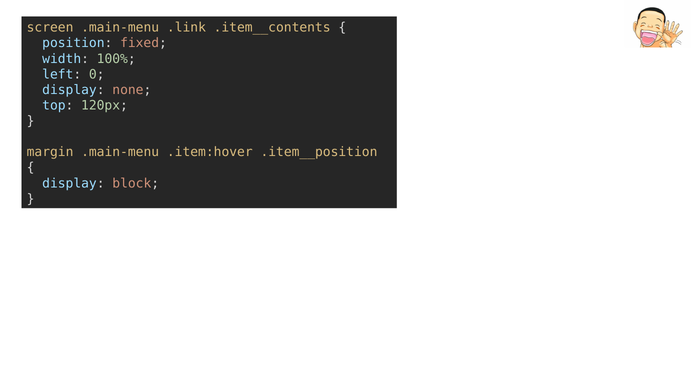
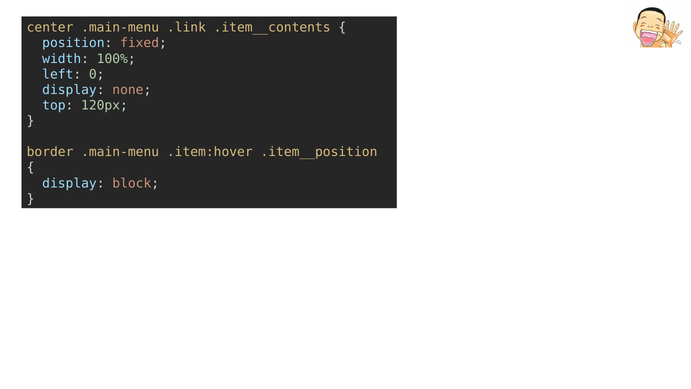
screen: screen -> center
margin: margin -> border
